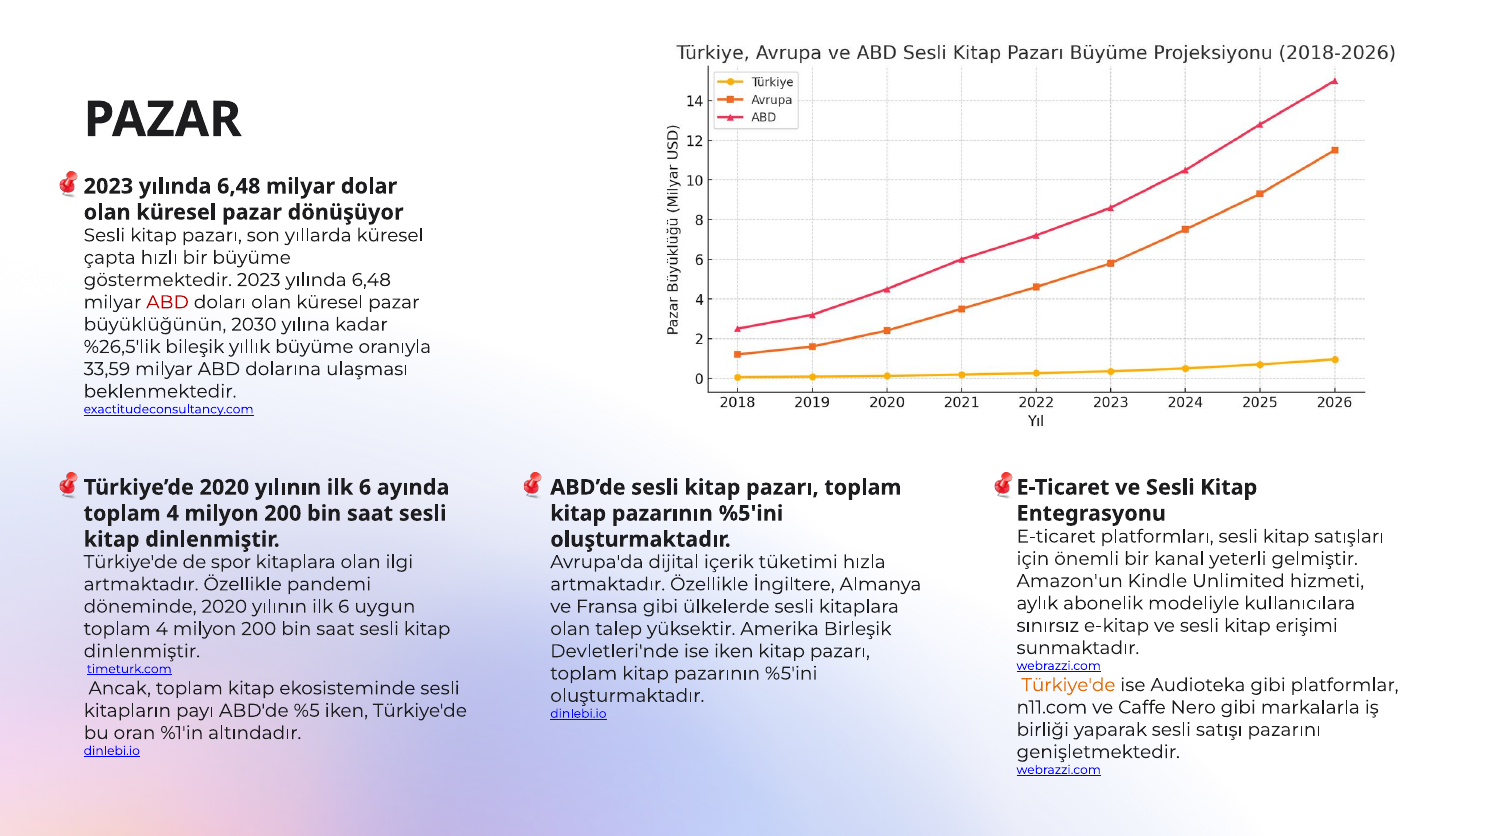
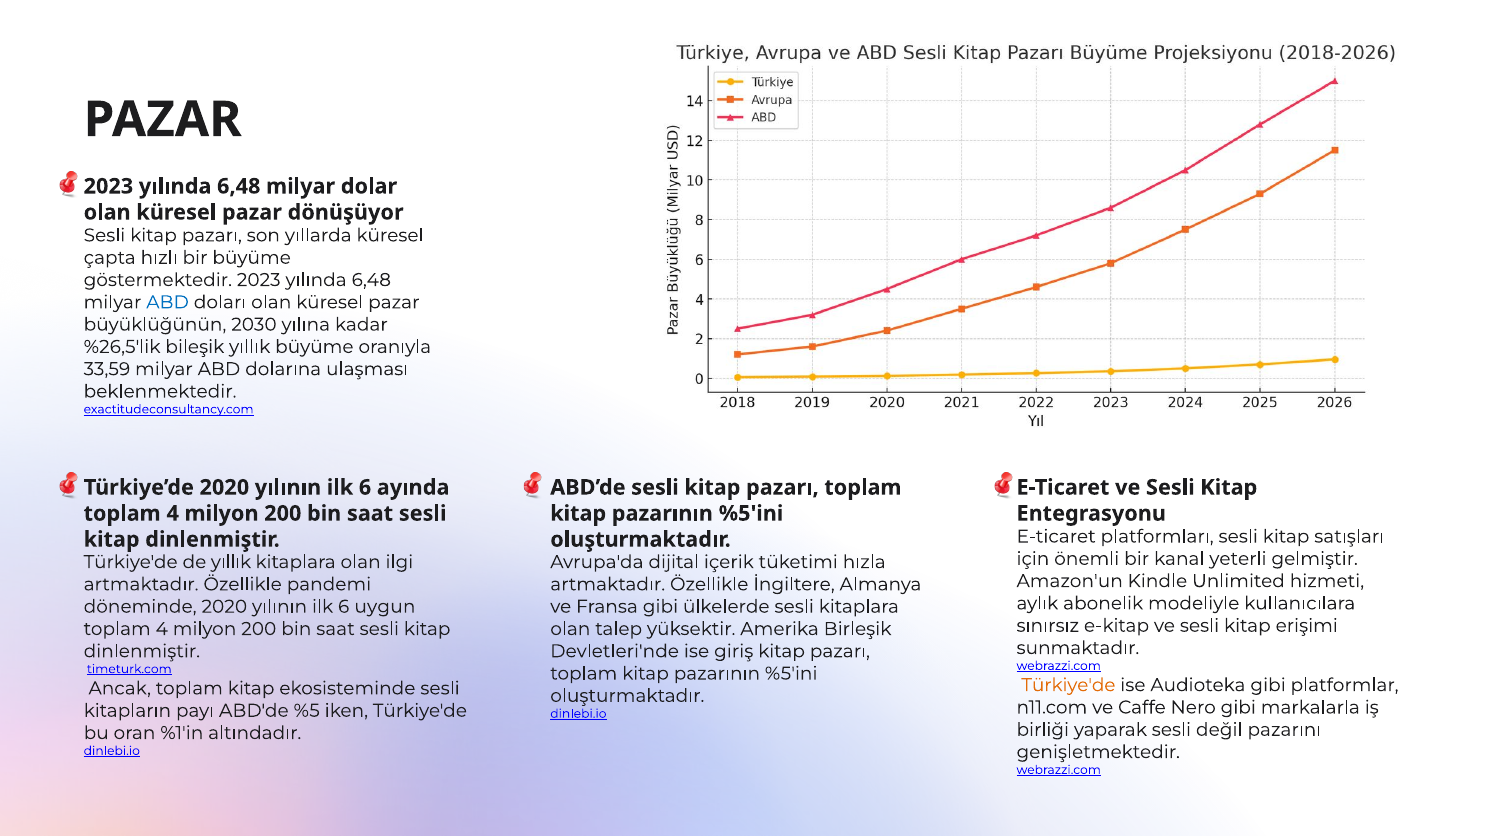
ABD at (168, 302) colour: red -> blue
de spor: spor -> yıllık
ise iken: iken -> giriş
satışı: satışı -> değil
